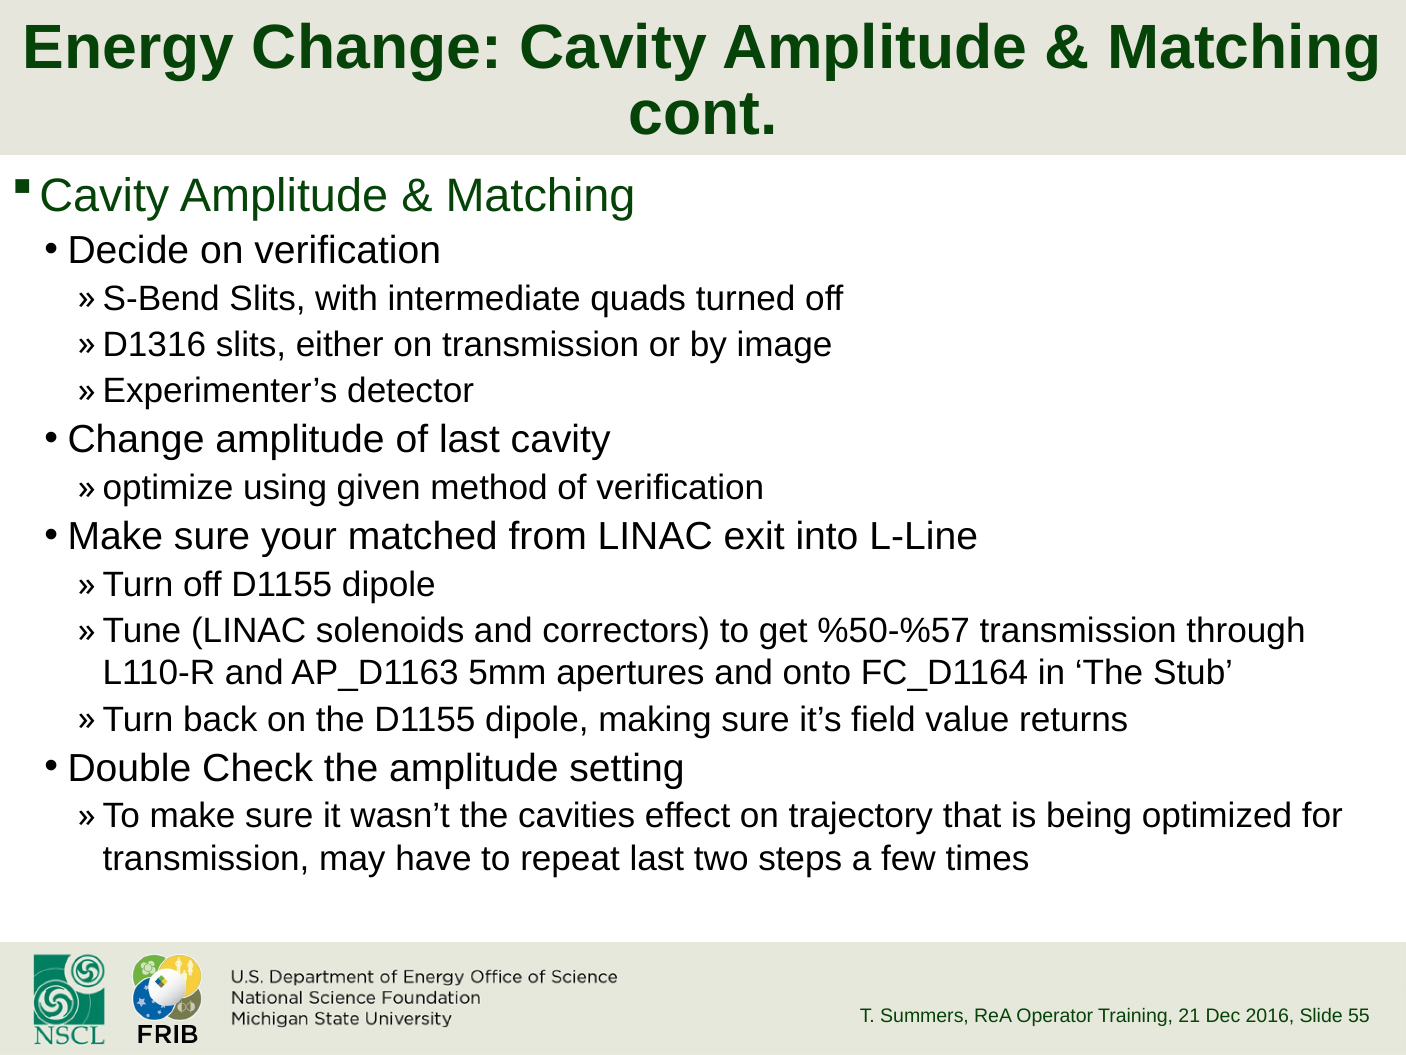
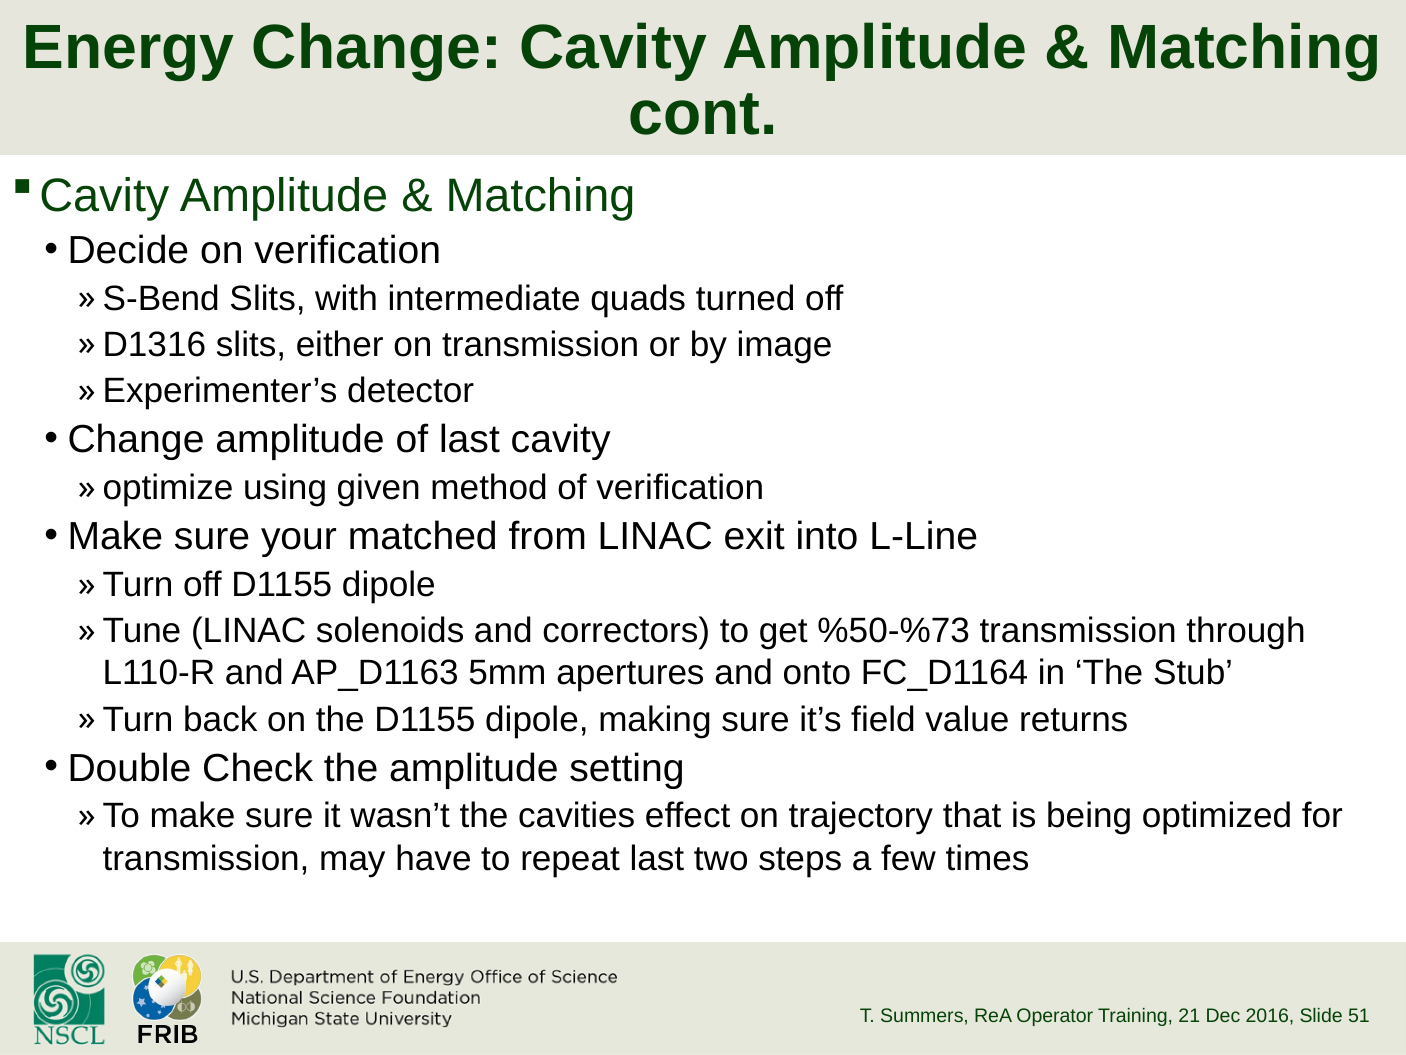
%50-%57: %50-%57 -> %50-%73
55: 55 -> 51
